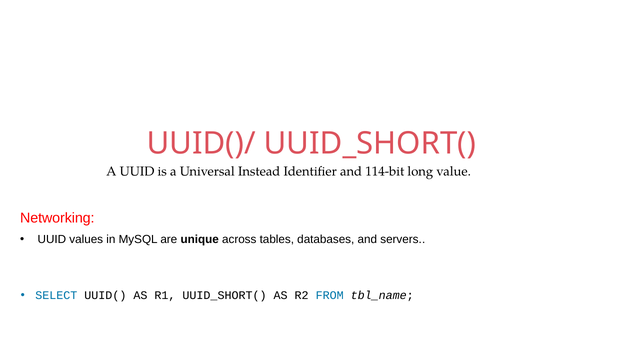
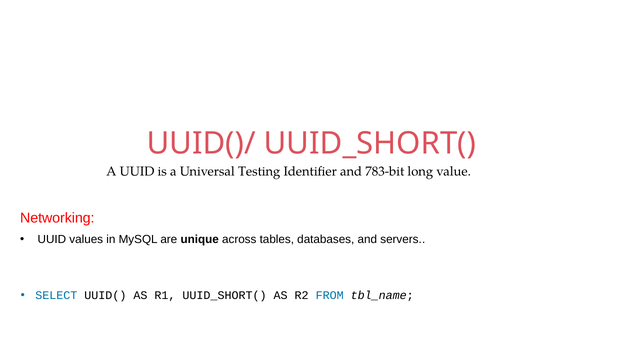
Instead: Instead -> Testing
114-bit: 114-bit -> 783-bit
